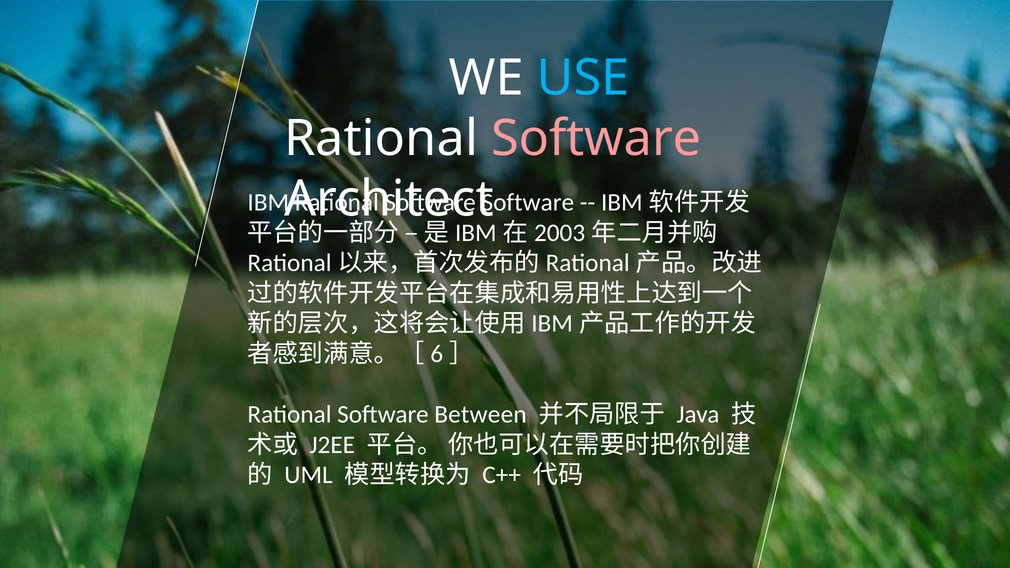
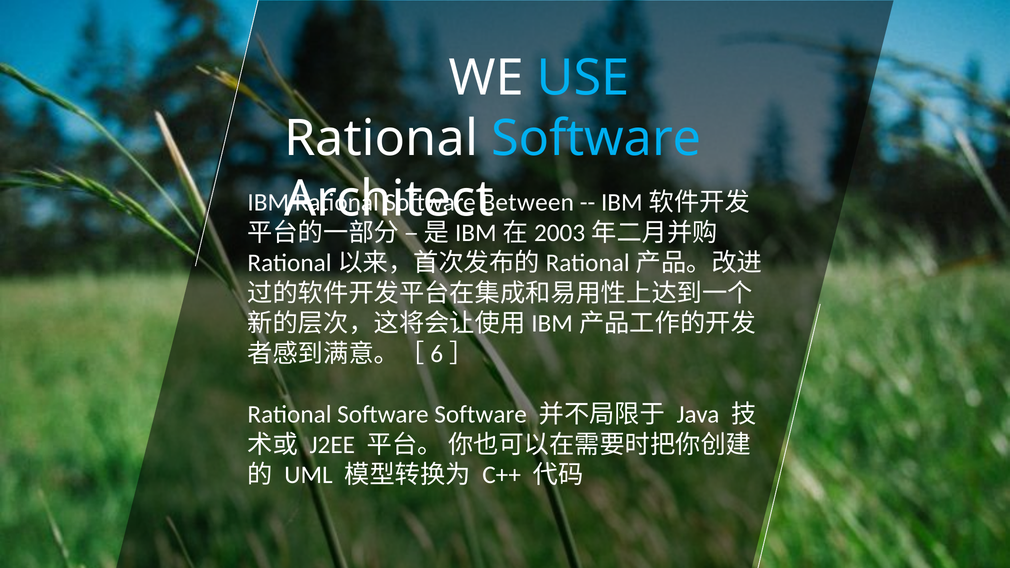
Software at (596, 139) colour: pink -> light blue
Software at (528, 203): Software -> Between
Software Between: Between -> Software
